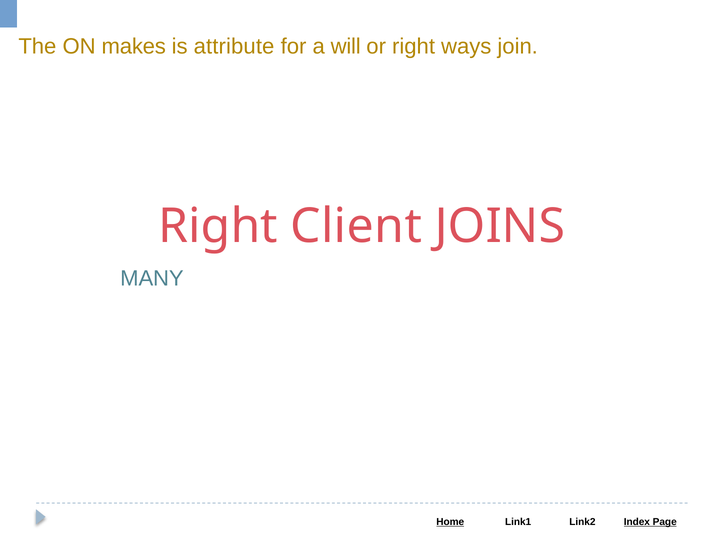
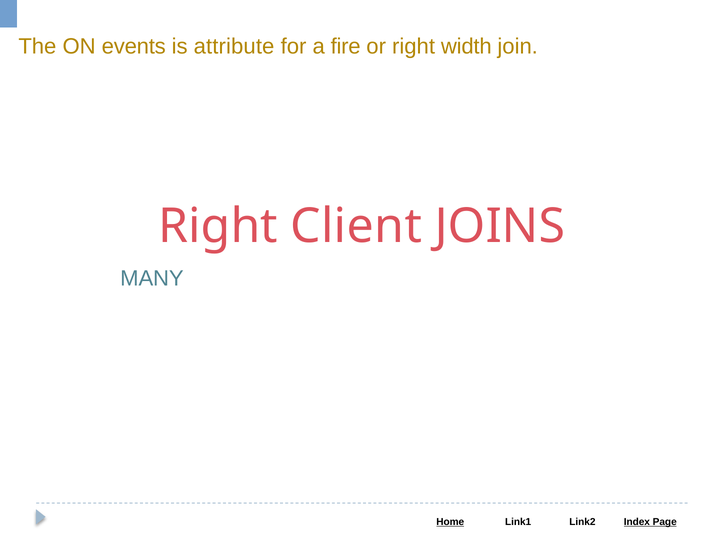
makes: makes -> events
will: will -> fire
ways: ways -> width
